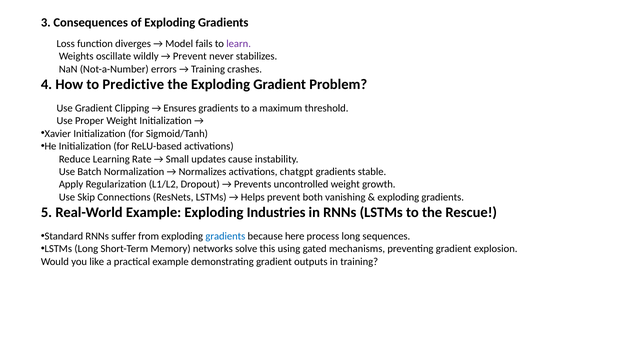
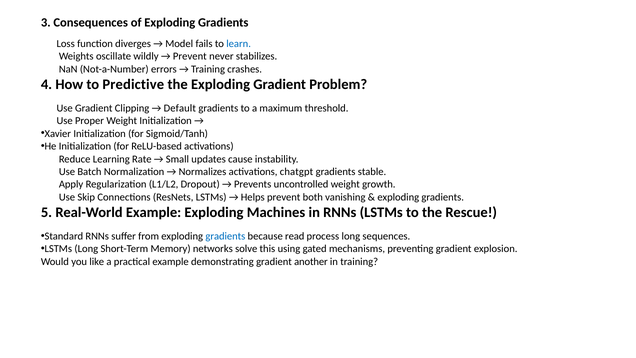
learn colour: purple -> blue
Ensures: Ensures -> Default
Industries: Industries -> Machines
here: here -> read
outputs: outputs -> another
